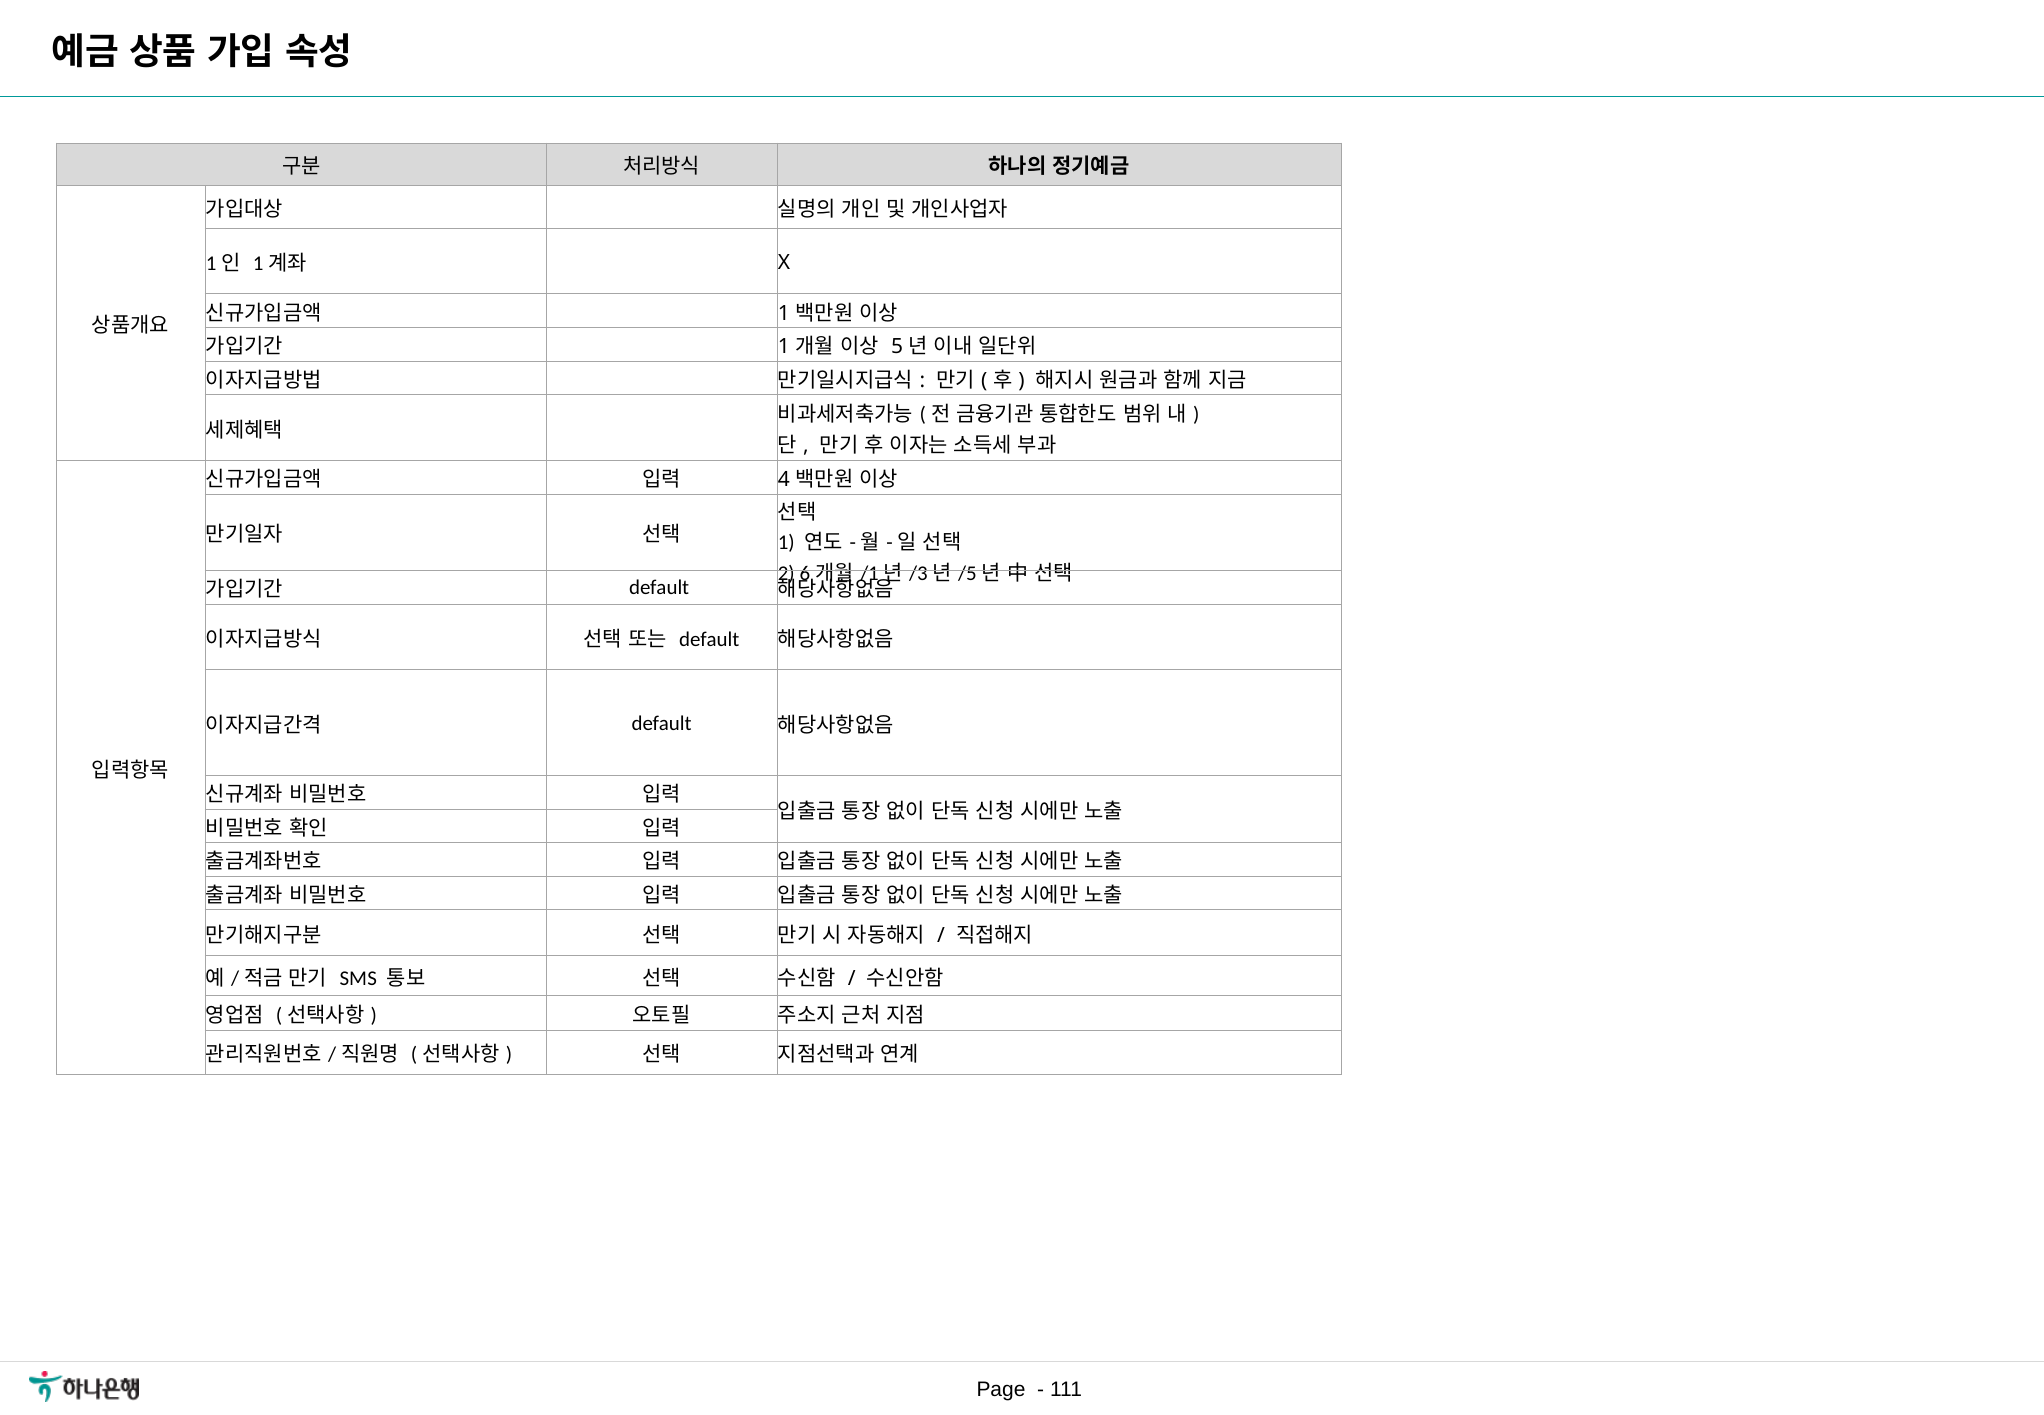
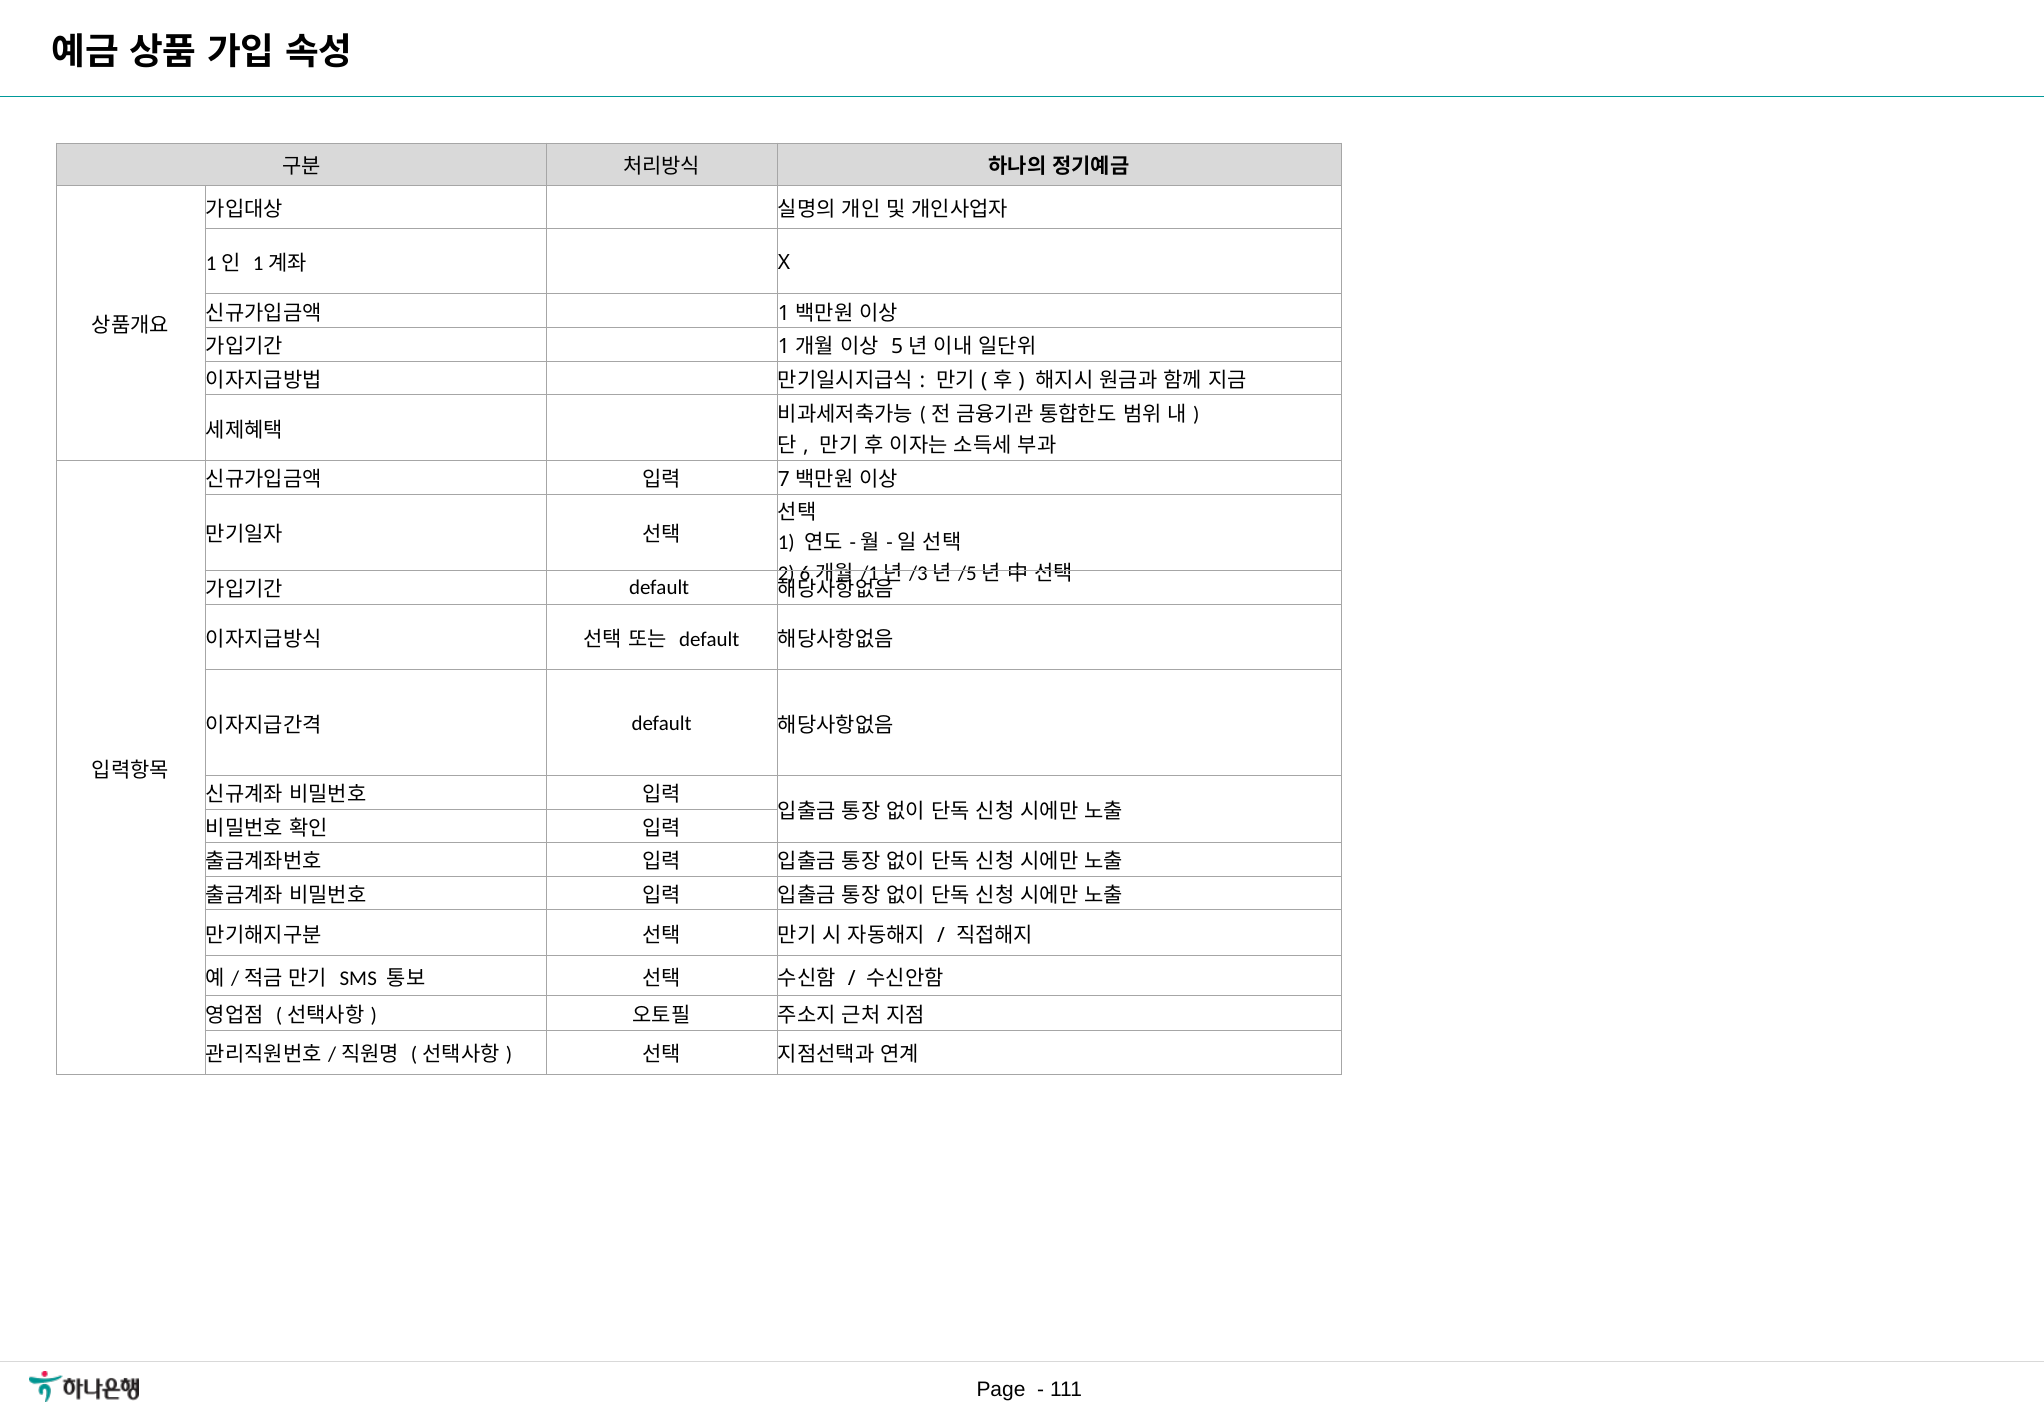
4: 4 -> 7
